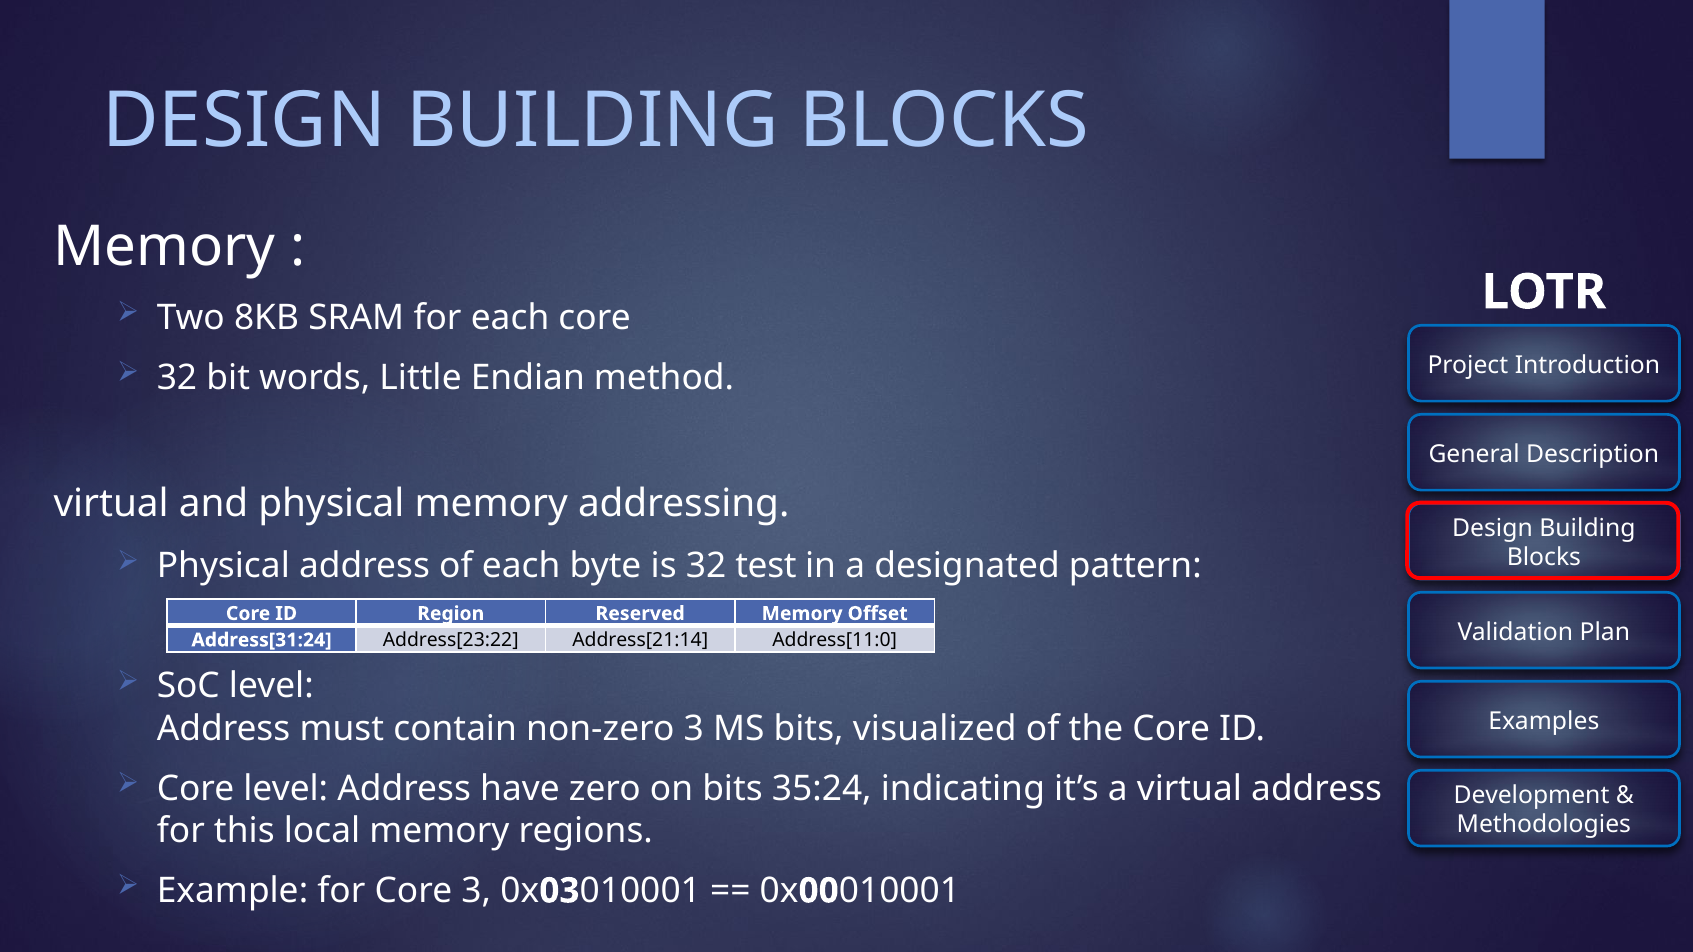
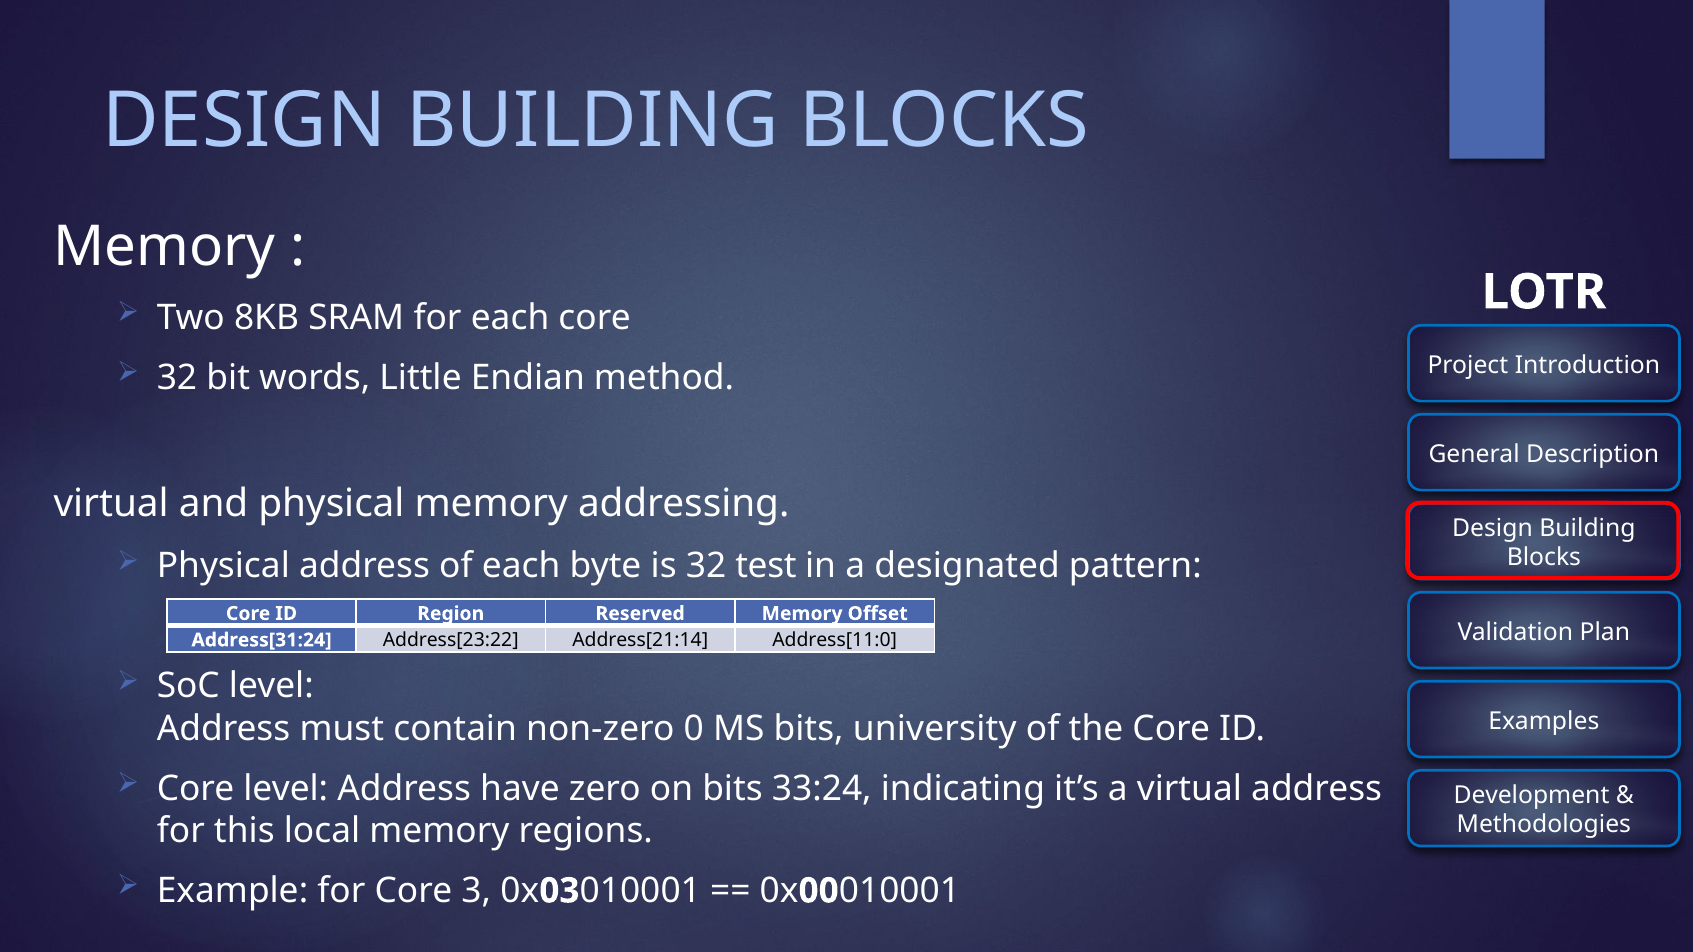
non-zero 3: 3 -> 0
visualized: visualized -> university
35:24: 35:24 -> 33:24
